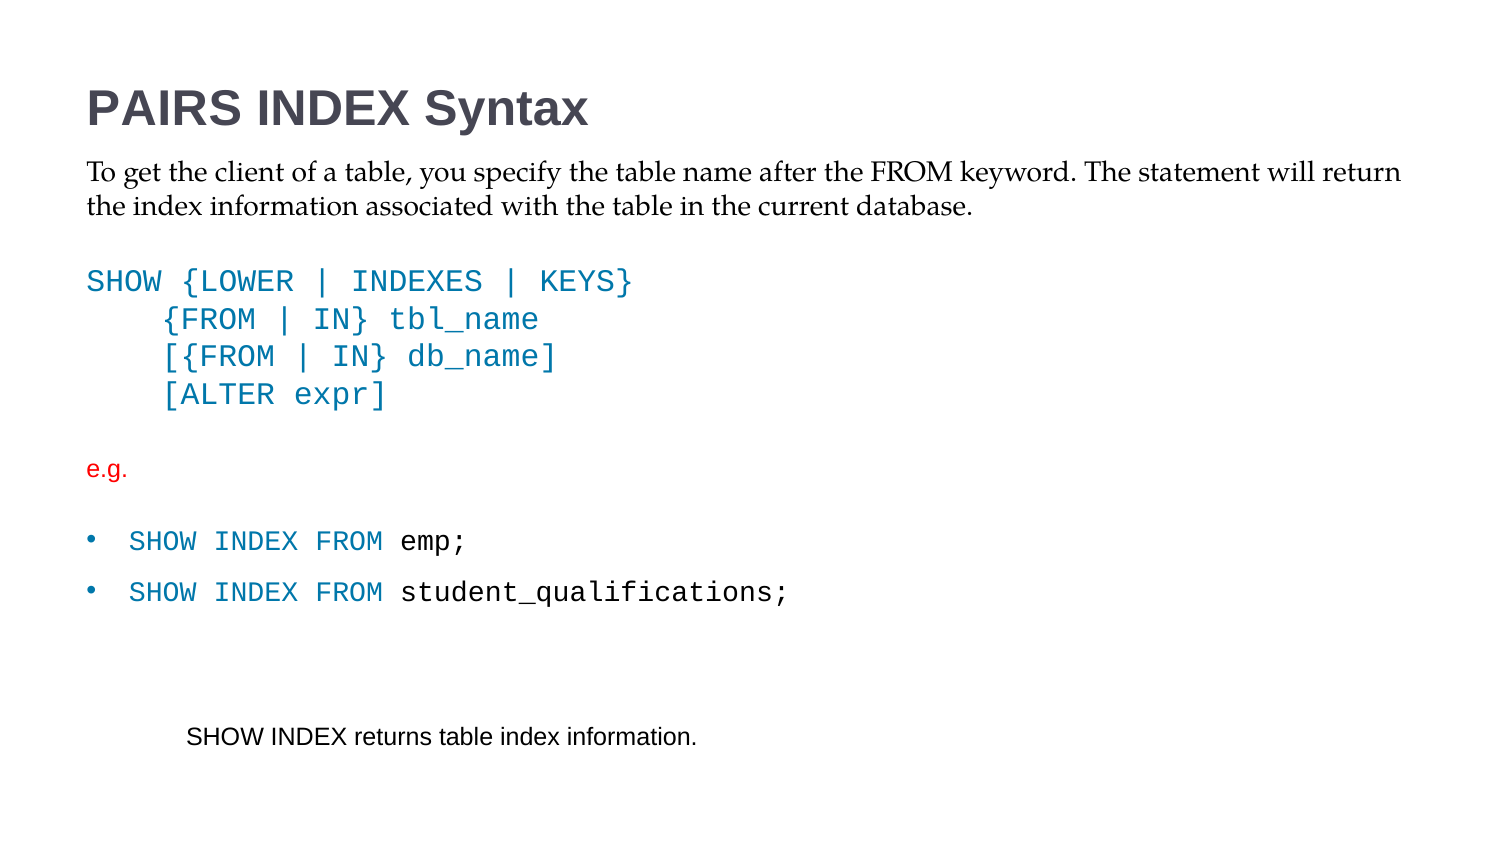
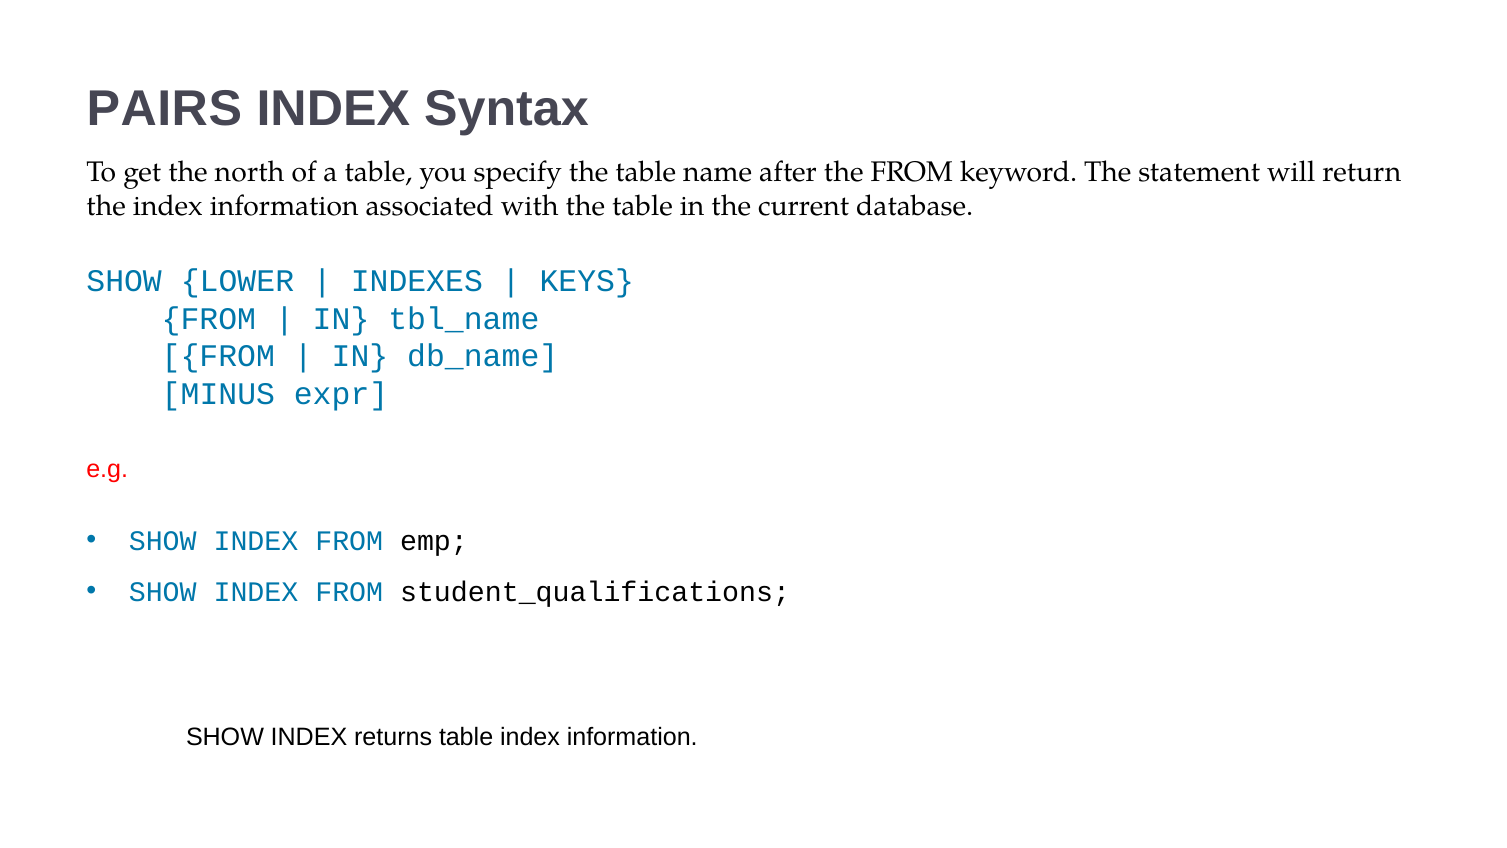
client: client -> north
ALTER: ALTER -> MINUS
